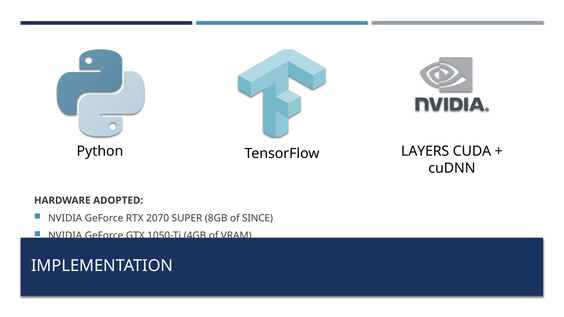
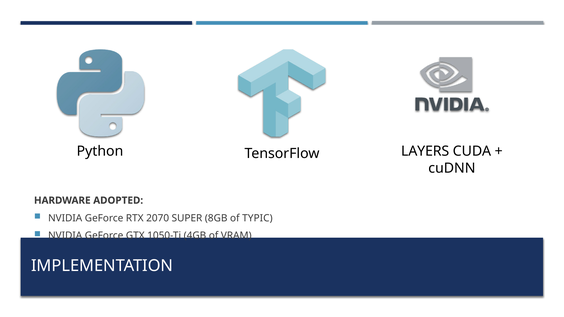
SINCE: SINCE -> TYPIC
